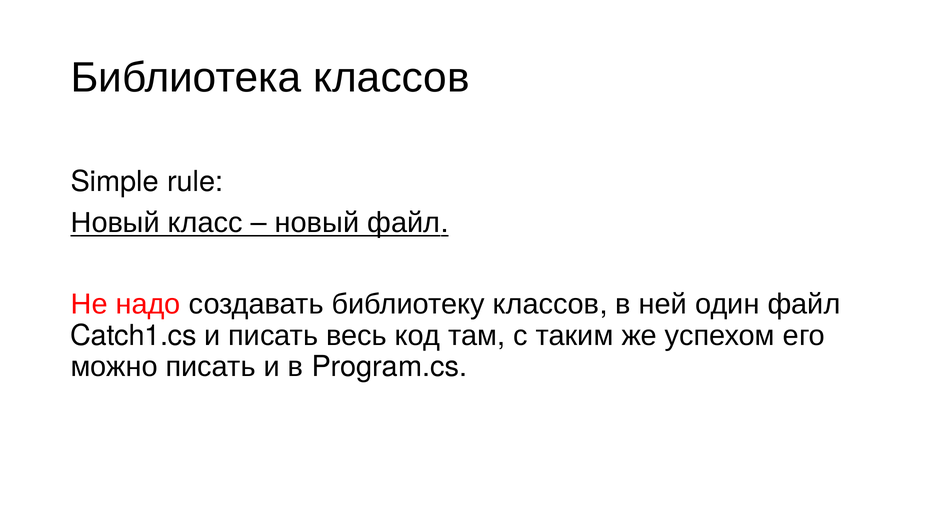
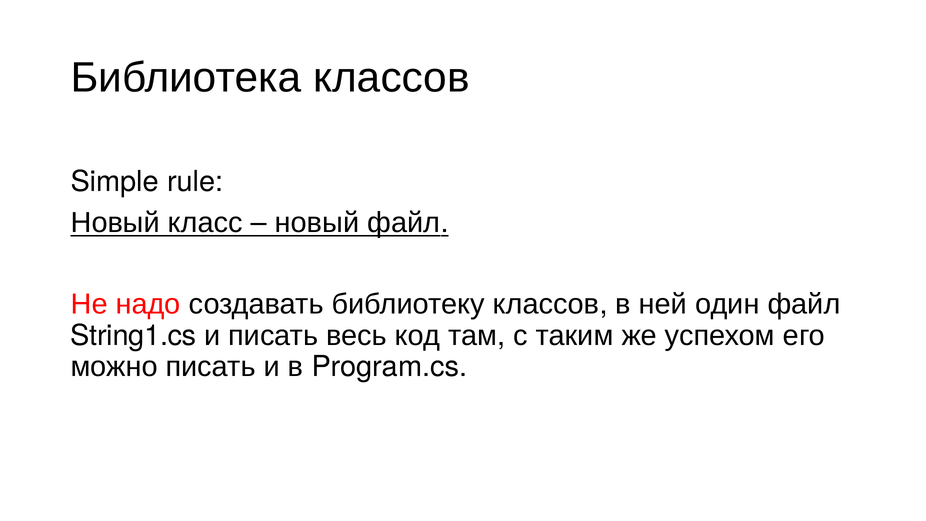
Catch1.cs: Catch1.cs -> String1.cs
